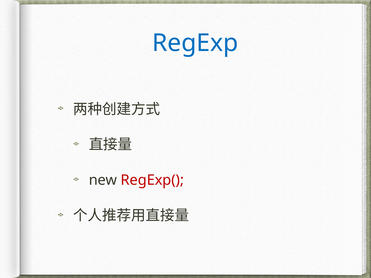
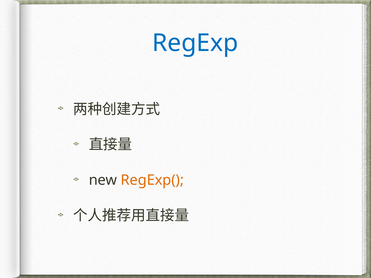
RegExp( colour: red -> orange
